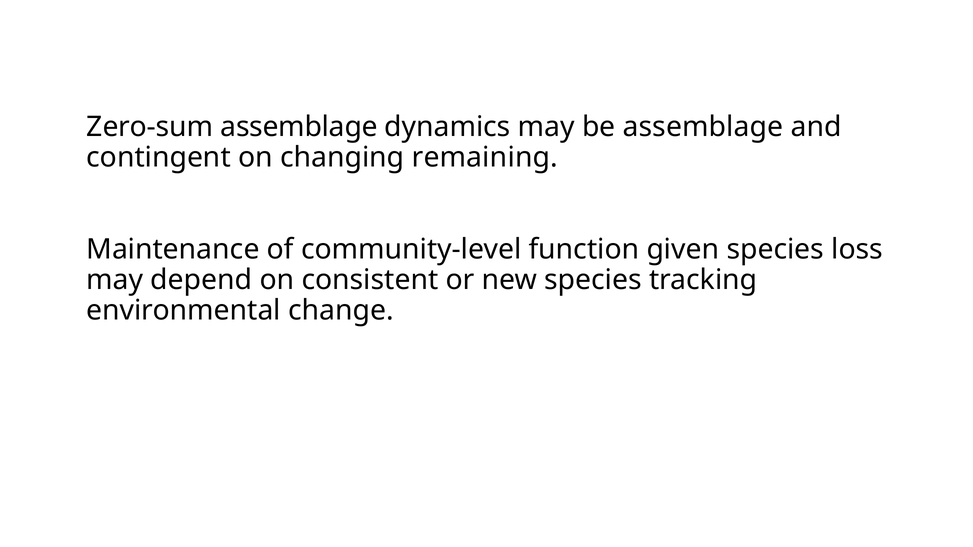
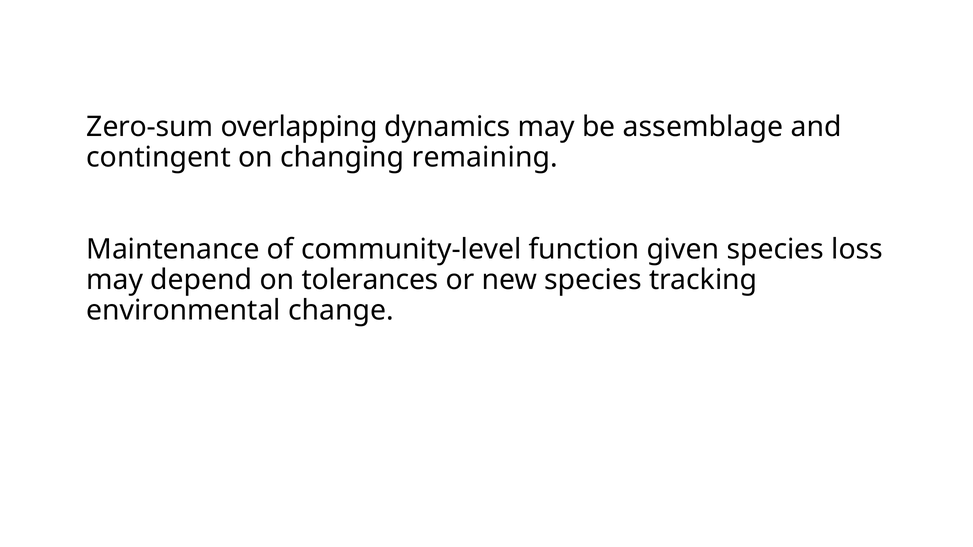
Zero-sum assemblage: assemblage -> overlapping
consistent: consistent -> tolerances
